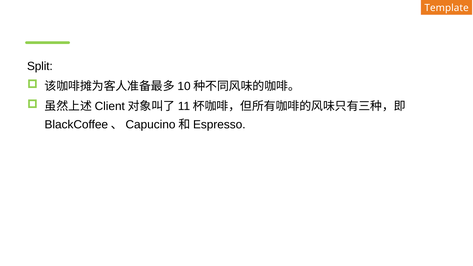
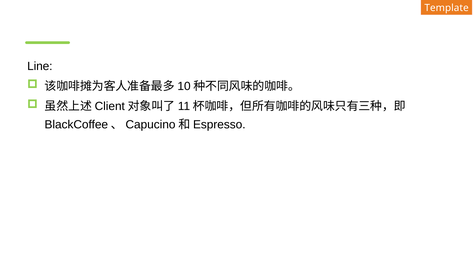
Split: Split -> Line
